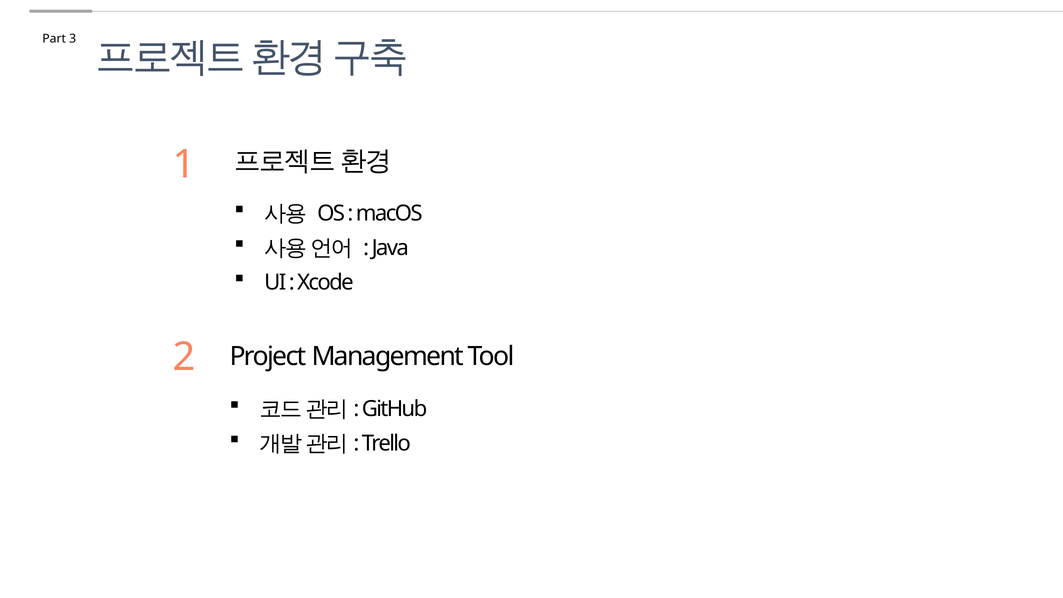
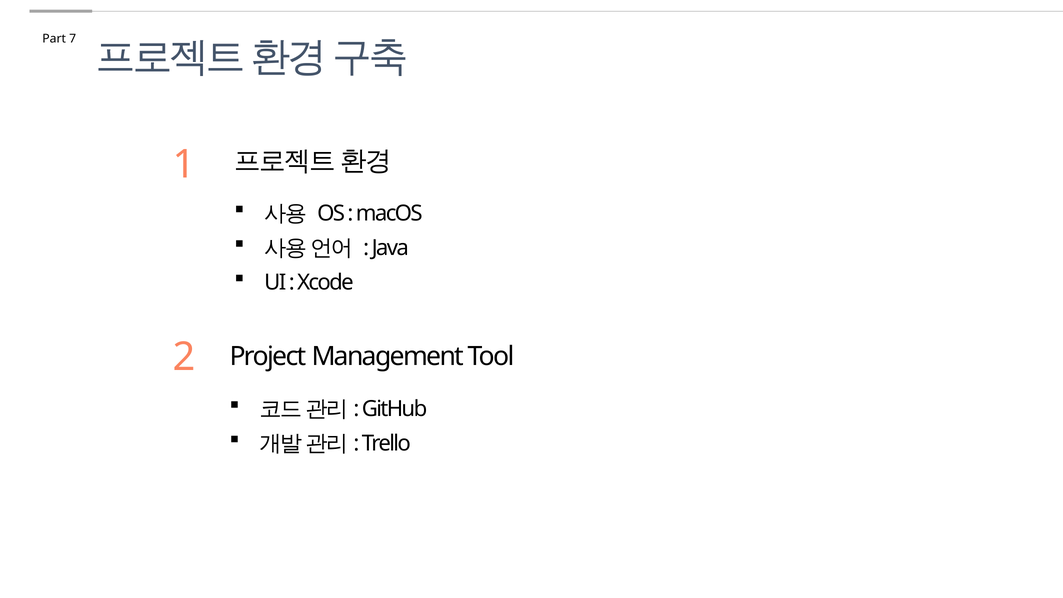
3: 3 -> 7
